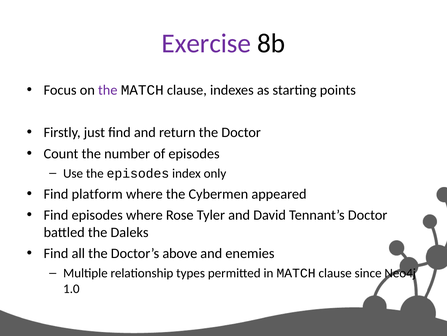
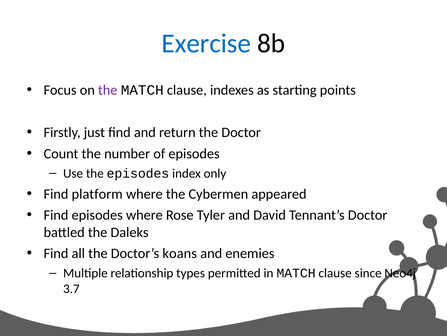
Exercise colour: purple -> blue
above: above -> koans
1.0: 1.0 -> 3.7
